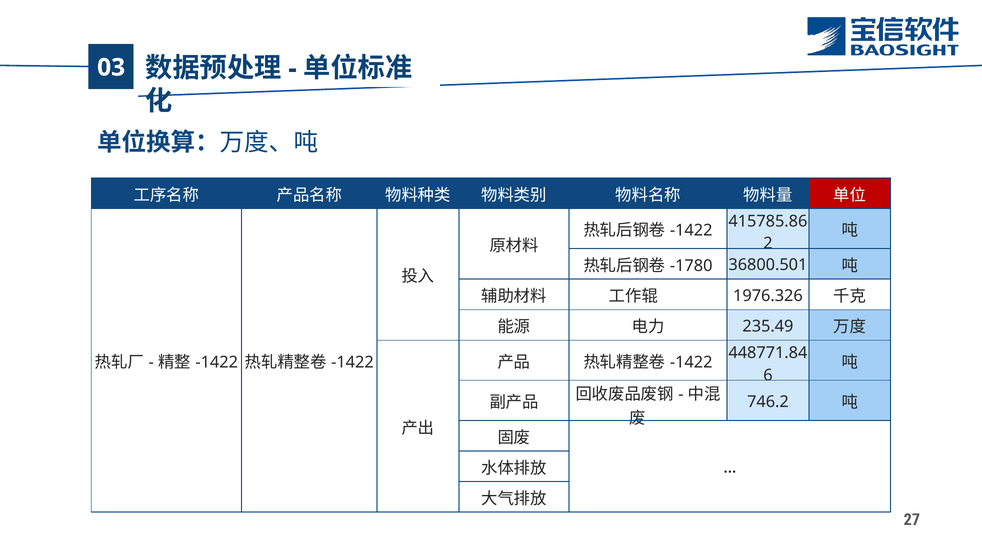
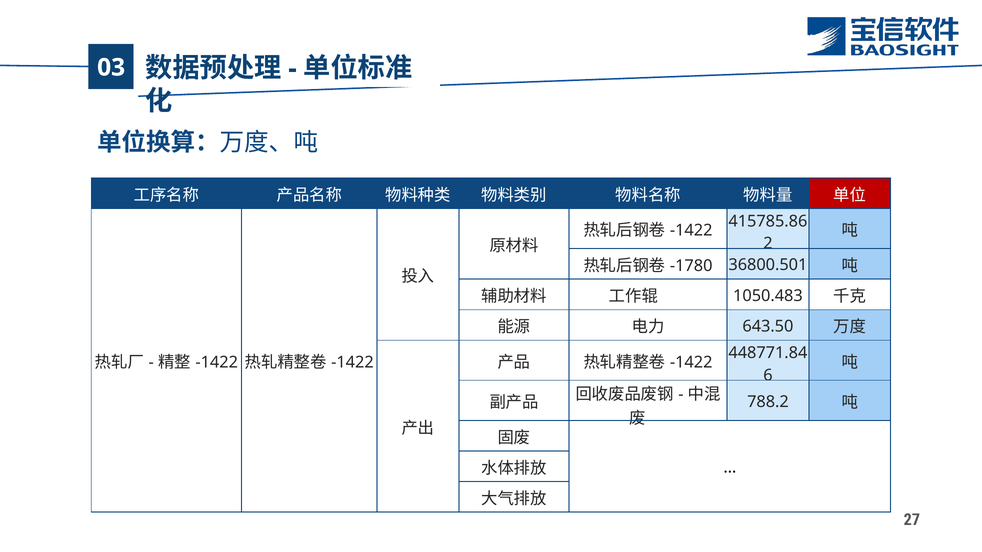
1976.326: 1976.326 -> 1050.483
235.49: 235.49 -> 643.50
746.2: 746.2 -> 788.2
